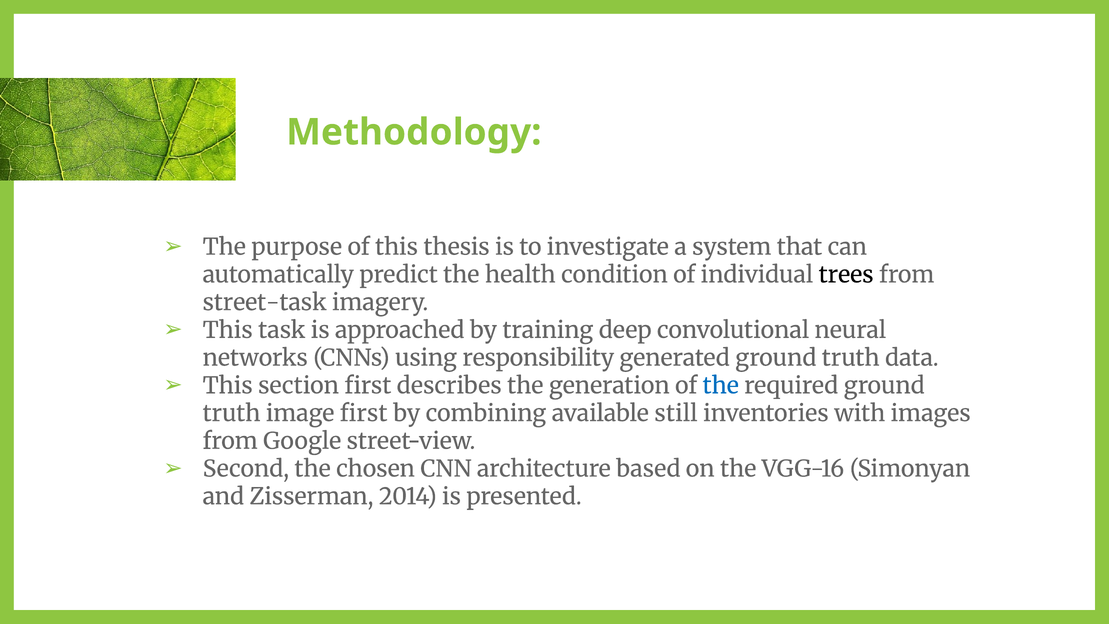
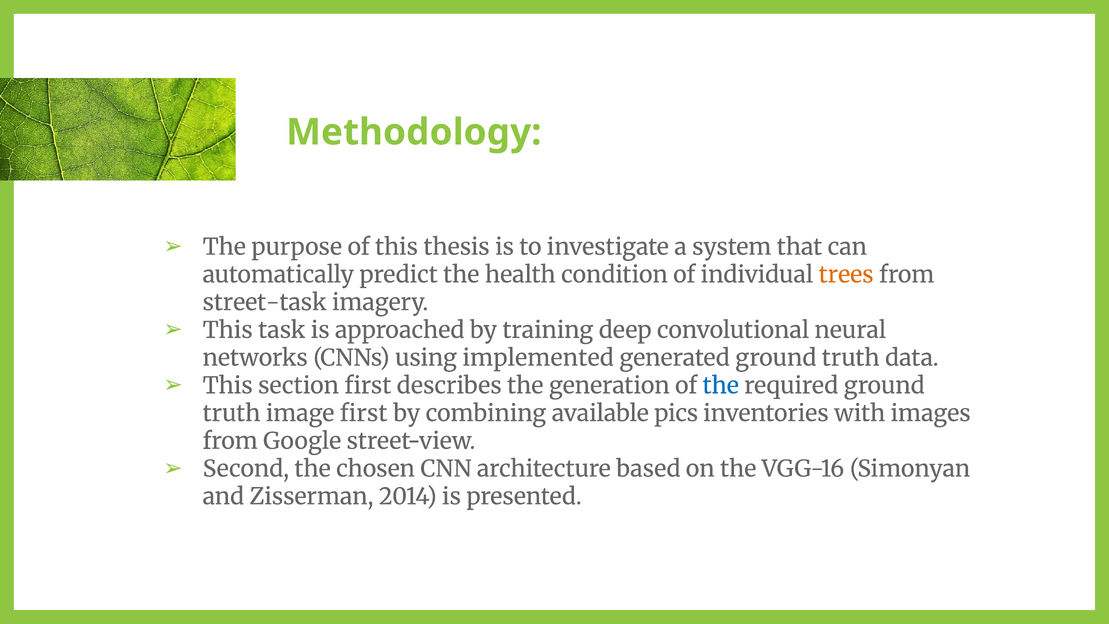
trees colour: black -> orange
responsibility: responsibility -> implemented
still: still -> pics
